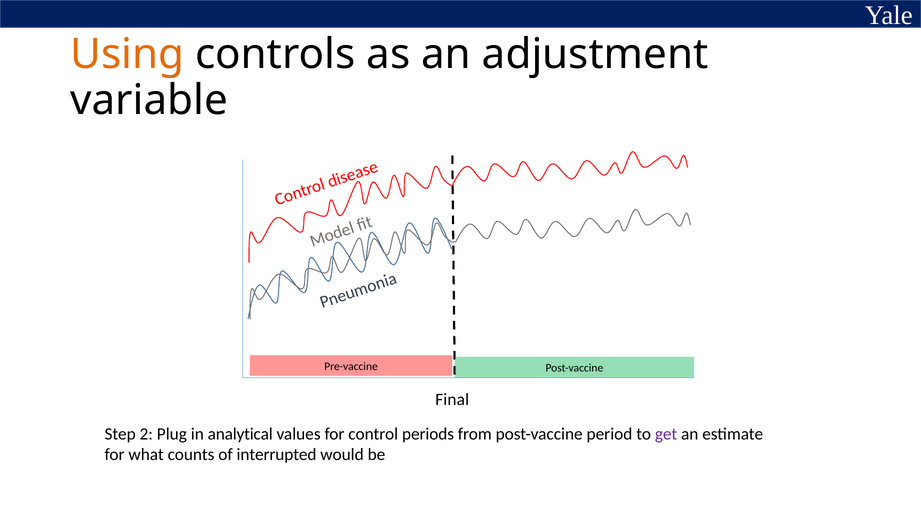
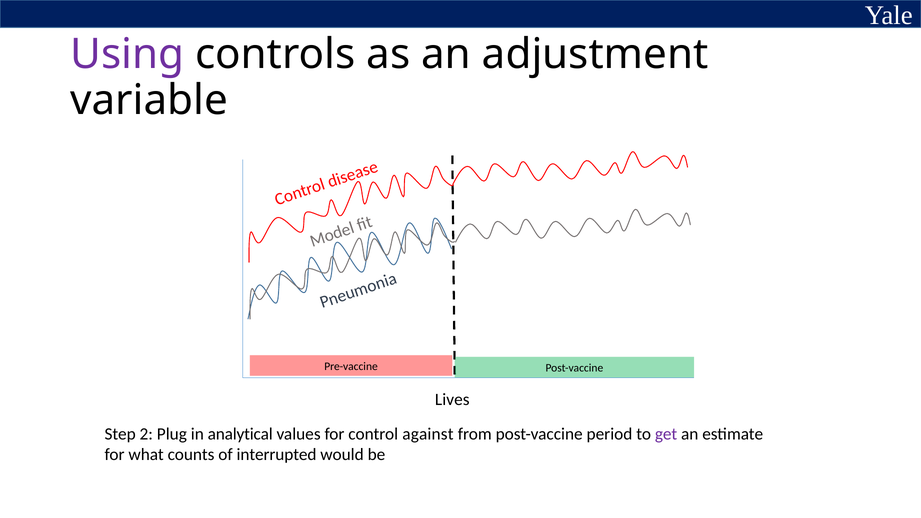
Using colour: orange -> purple
Final: Final -> Lives
periods: periods -> against
